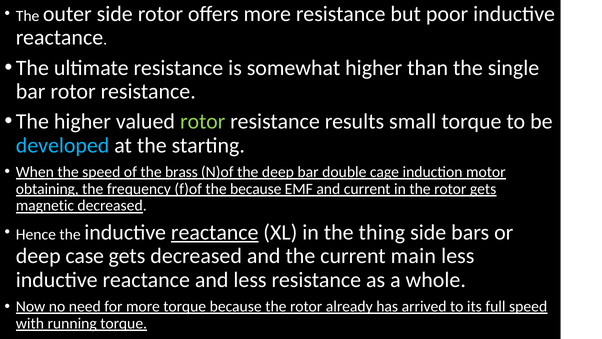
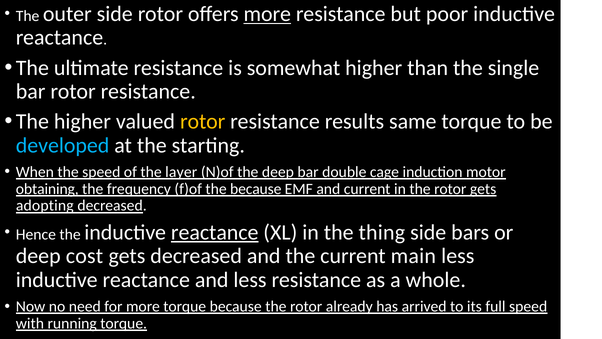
more at (267, 14) underline: none -> present
rotor at (203, 121) colour: light green -> yellow
small: small -> same
brass: brass -> layer
magnetic: magnetic -> adopting
case: case -> cost
